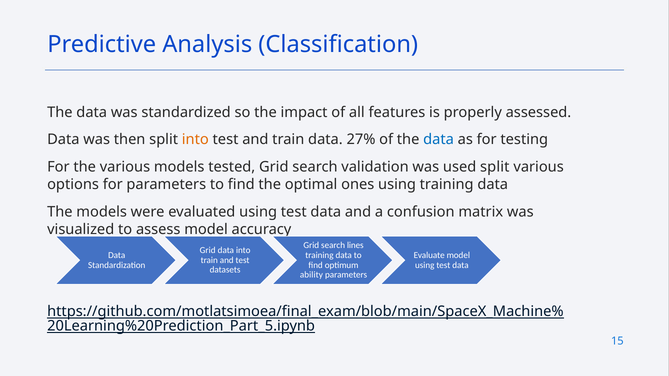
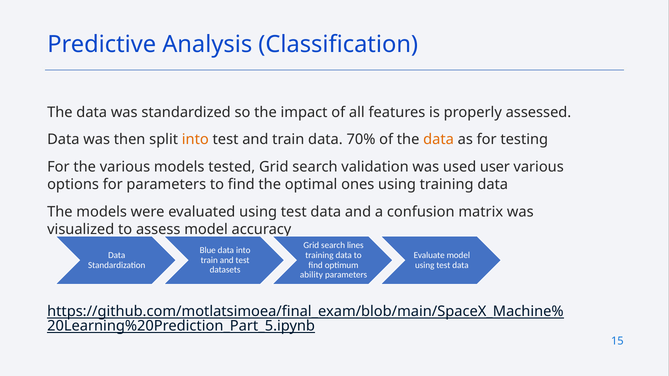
27%: 27% -> 70%
data at (439, 140) colour: blue -> orange
used split: split -> user
Grid at (208, 251): Grid -> Blue
